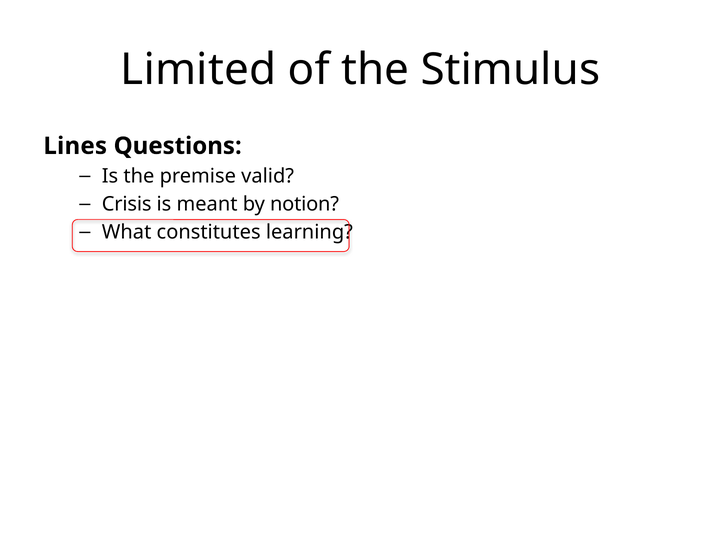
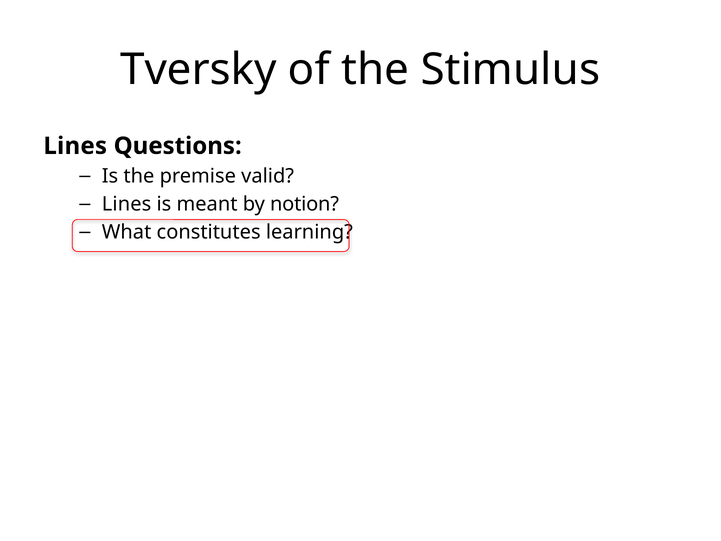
Limited: Limited -> Tversky
Crisis at (127, 204): Crisis -> Lines
